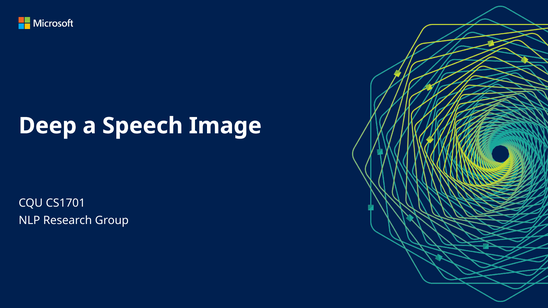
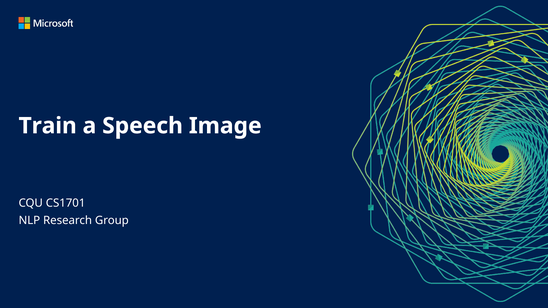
Deep: Deep -> Train
